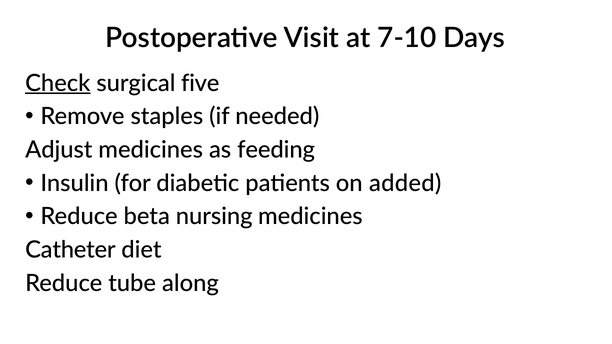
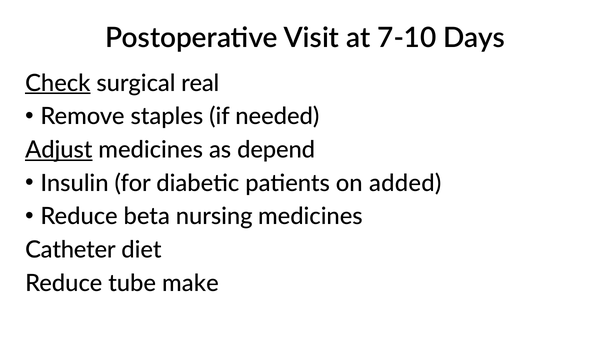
five: five -> real
Adjust underline: none -> present
feeding: feeding -> depend
along: along -> make
